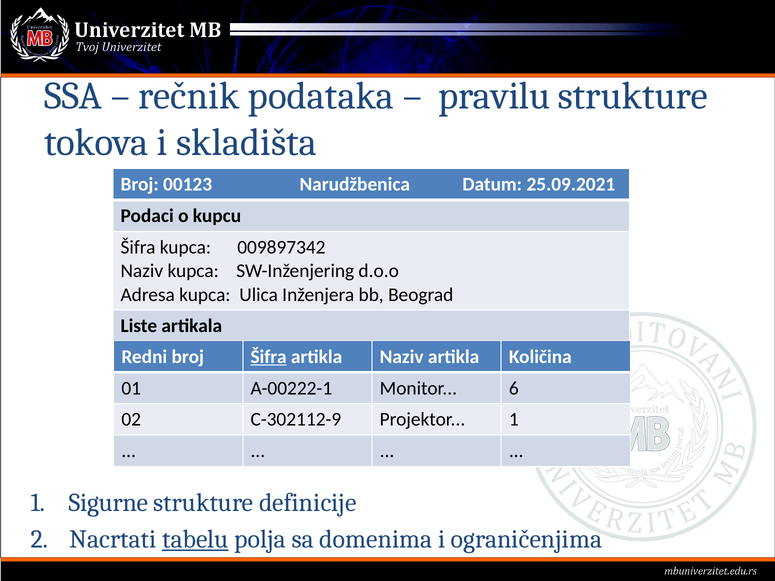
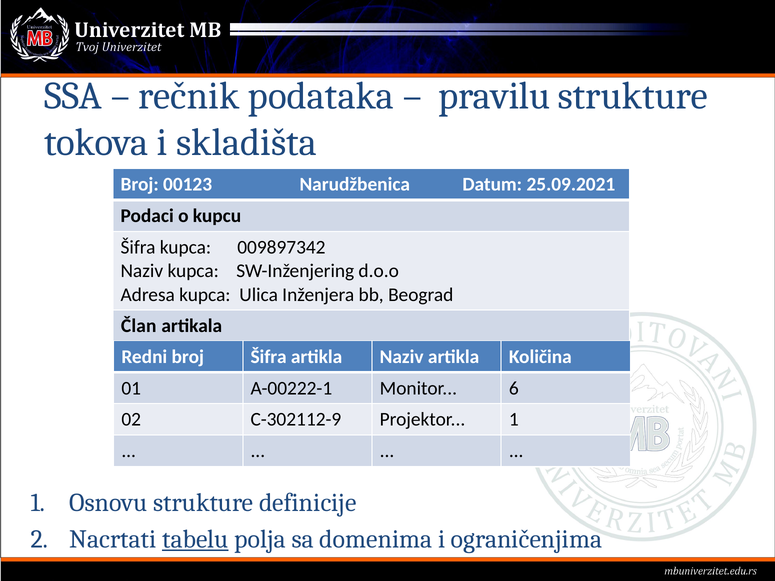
Liste: Liste -> Član
Šifra at (269, 357) underline: present -> none
Sigurne: Sigurne -> Osnovu
